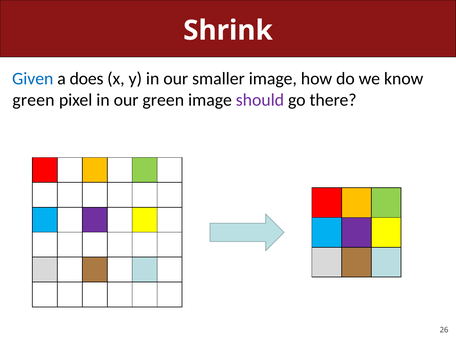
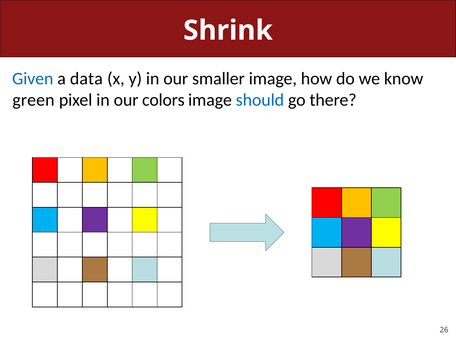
does: does -> data
our green: green -> colors
should colour: purple -> blue
